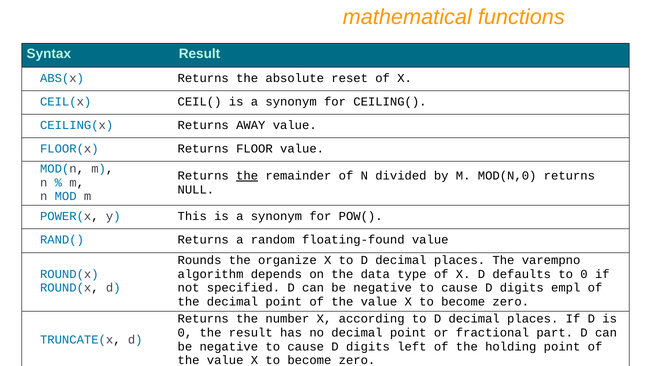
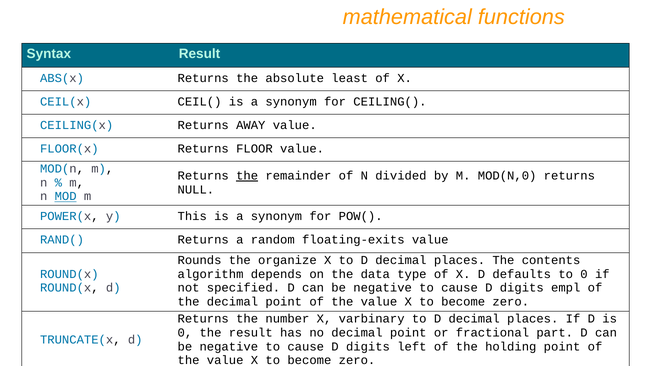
reset: reset -> least
MOD underline: none -> present
floating-found: floating-found -> floating-exits
varempno: varempno -> contents
according: according -> varbinary
